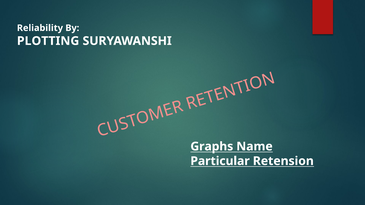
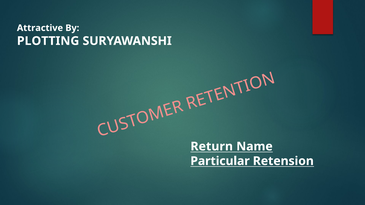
Reliability: Reliability -> Attractive
Graphs: Graphs -> Return
